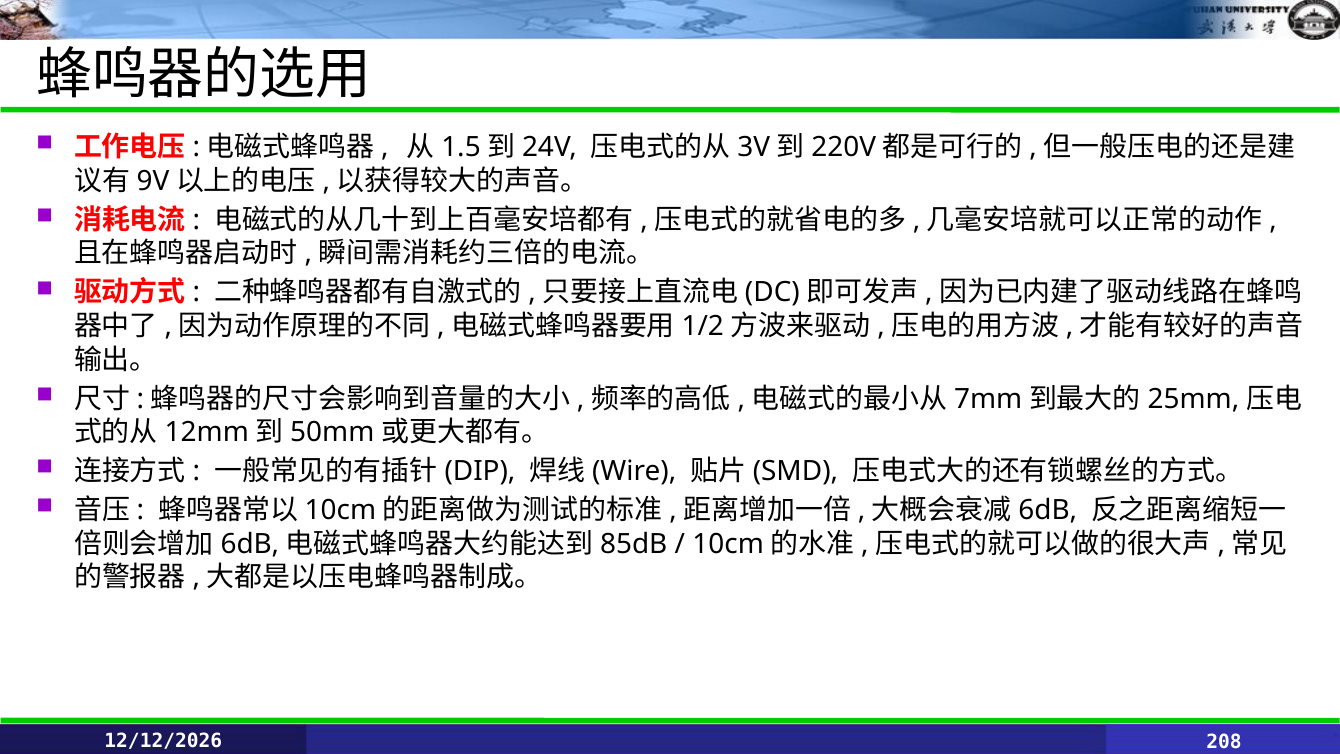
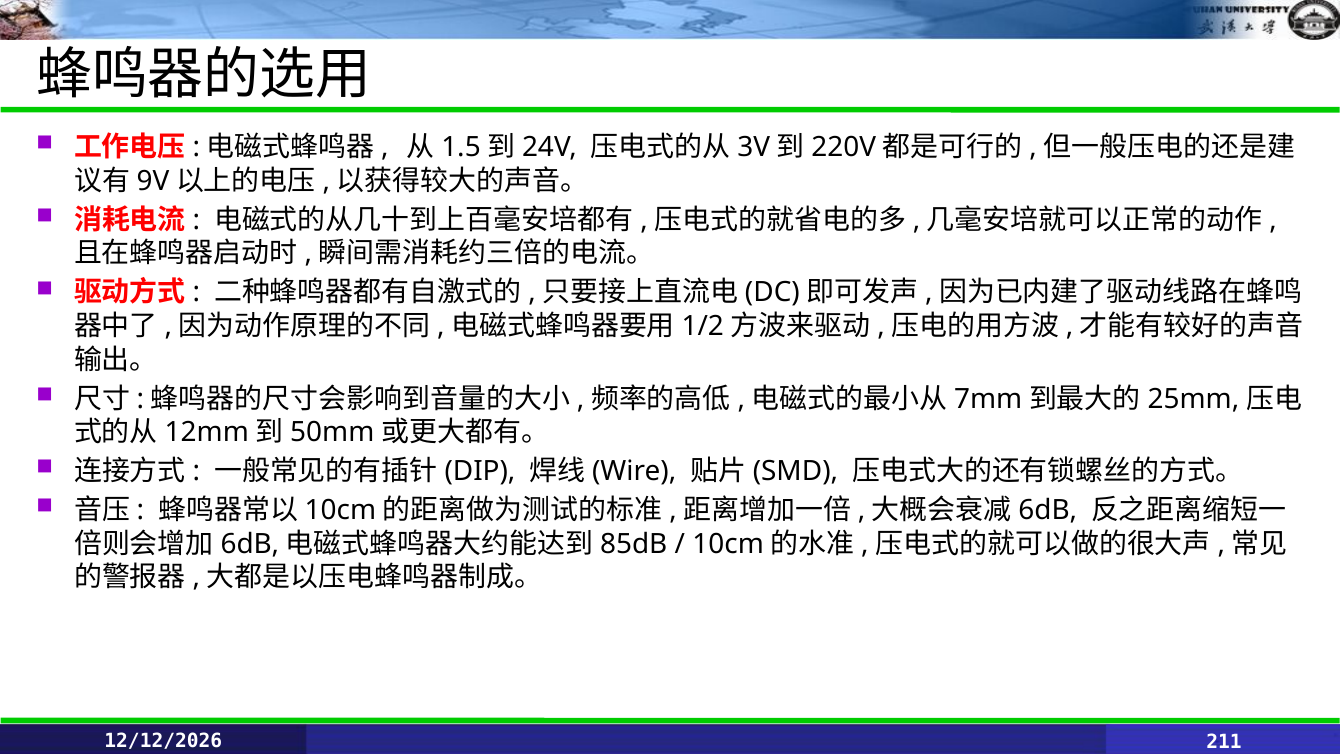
208: 208 -> 211
